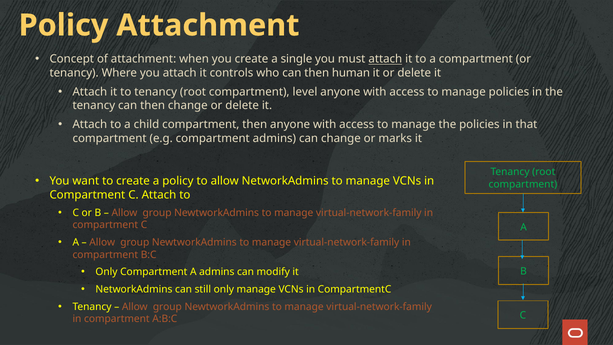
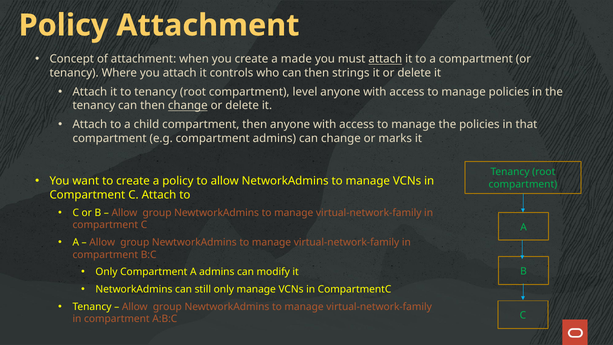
single: single -> made
human: human -> strings
change at (188, 106) underline: none -> present
